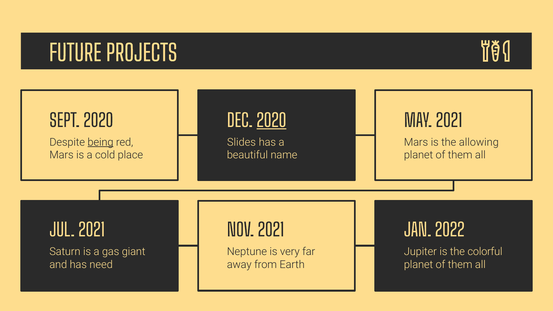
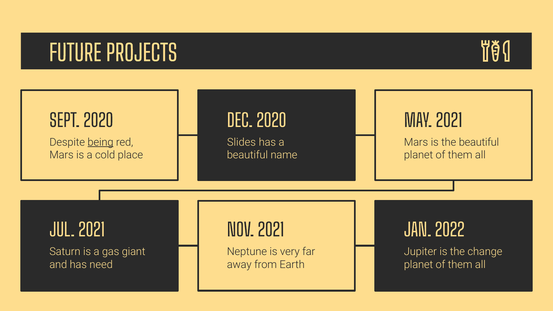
2020 at (271, 121) underline: present -> none
the allowing: allowing -> beautiful
colorful: colorful -> change
